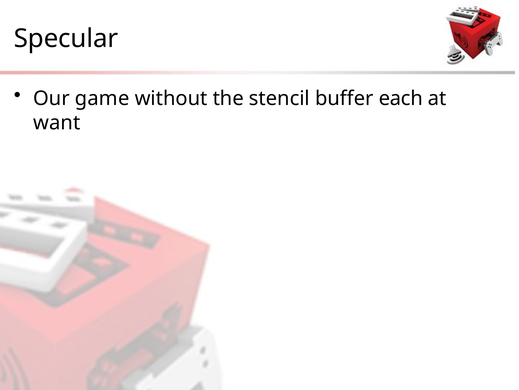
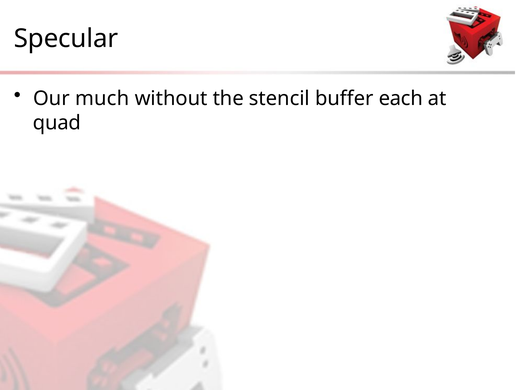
game: game -> much
want: want -> quad
